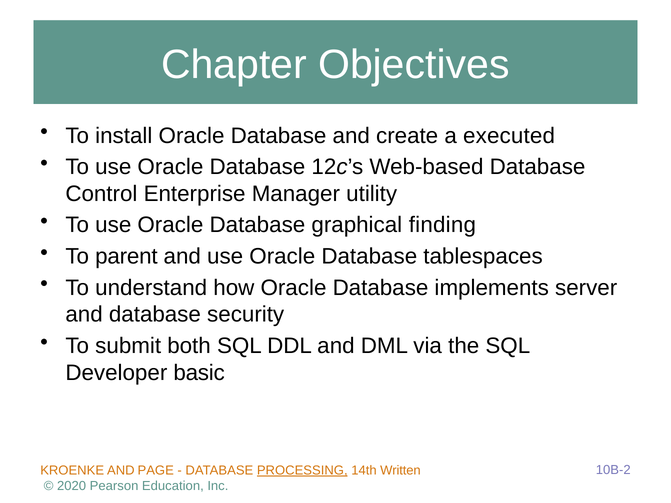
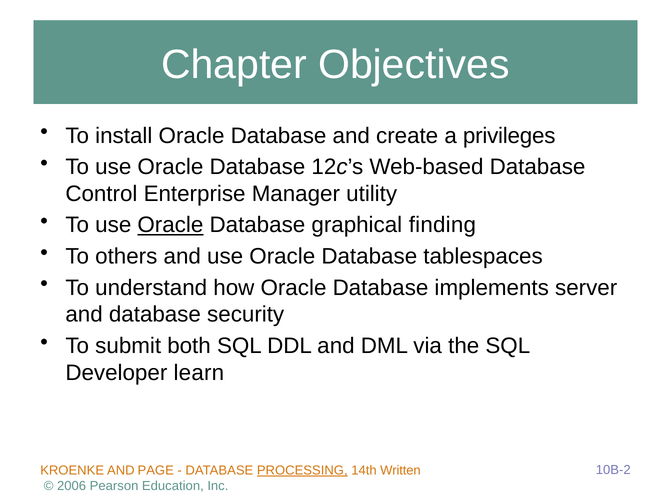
executed: executed -> privileges
Oracle at (170, 225) underline: none -> present
parent: parent -> others
basic: basic -> learn
2020: 2020 -> 2006
